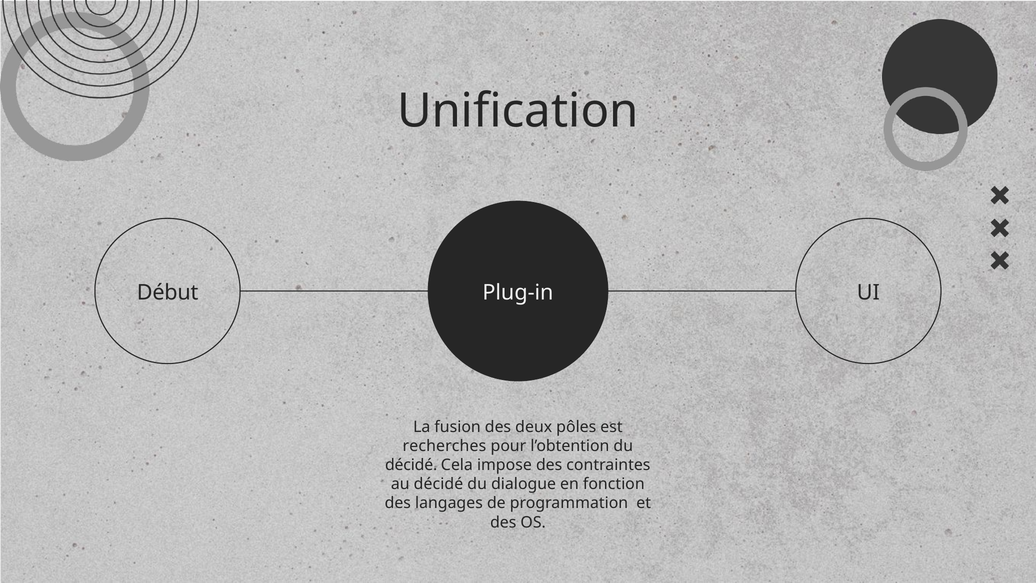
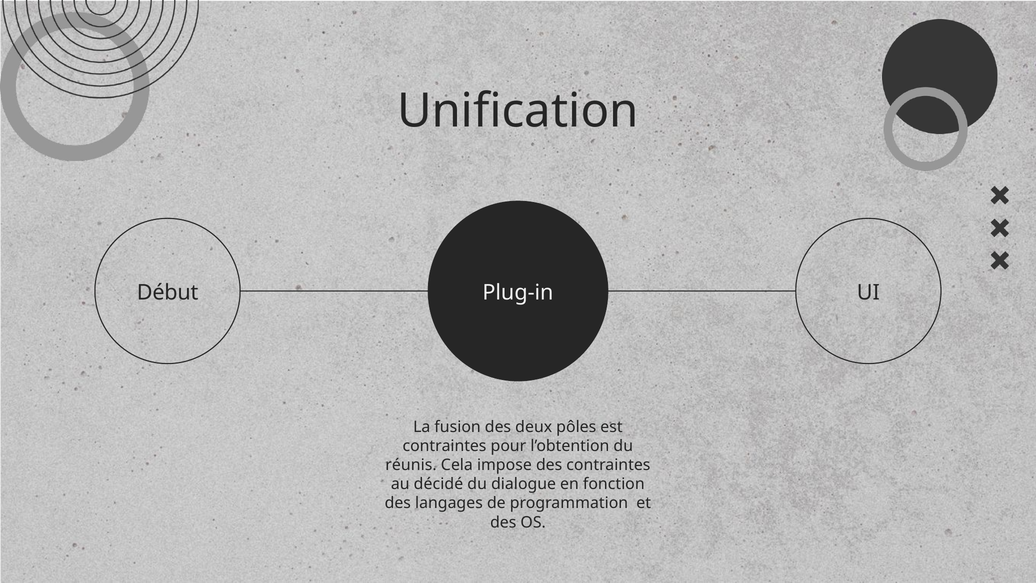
recherches at (444, 446): recherches -> contraintes
décidé at (411, 465): décidé -> réunis
